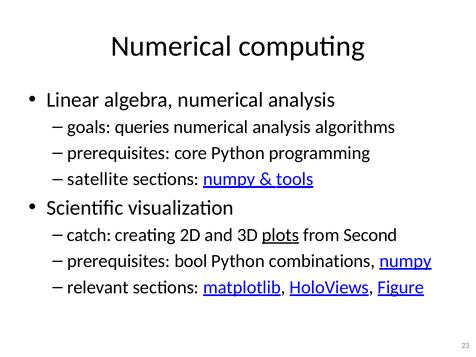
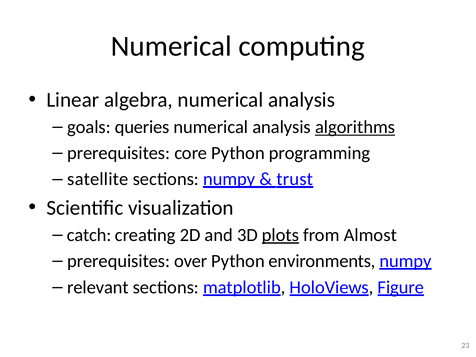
algorithms underline: none -> present
tools: tools -> trust
Second: Second -> Almost
bool: bool -> over
combinations: combinations -> environments
